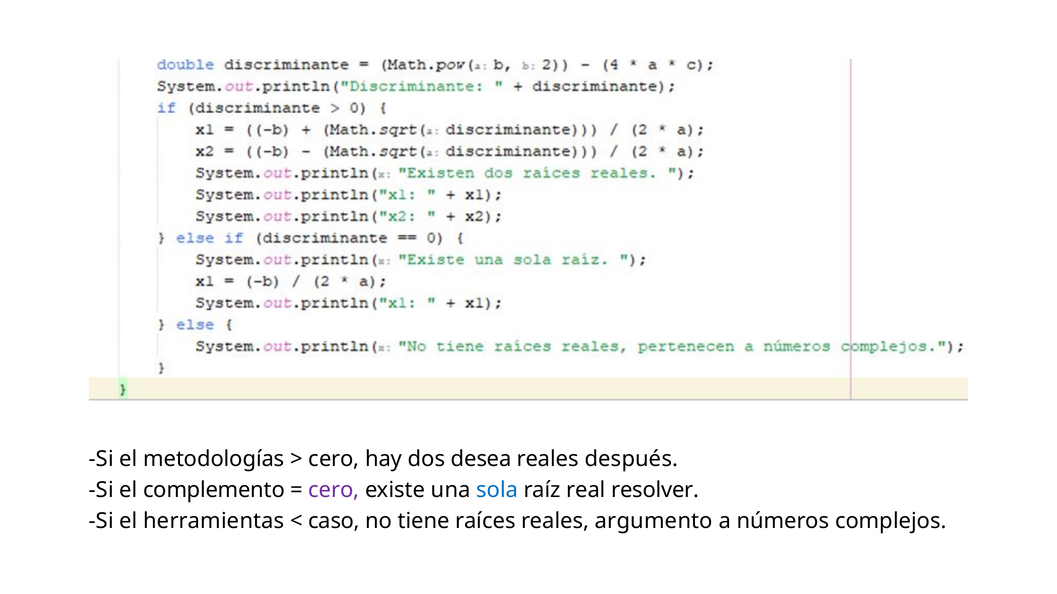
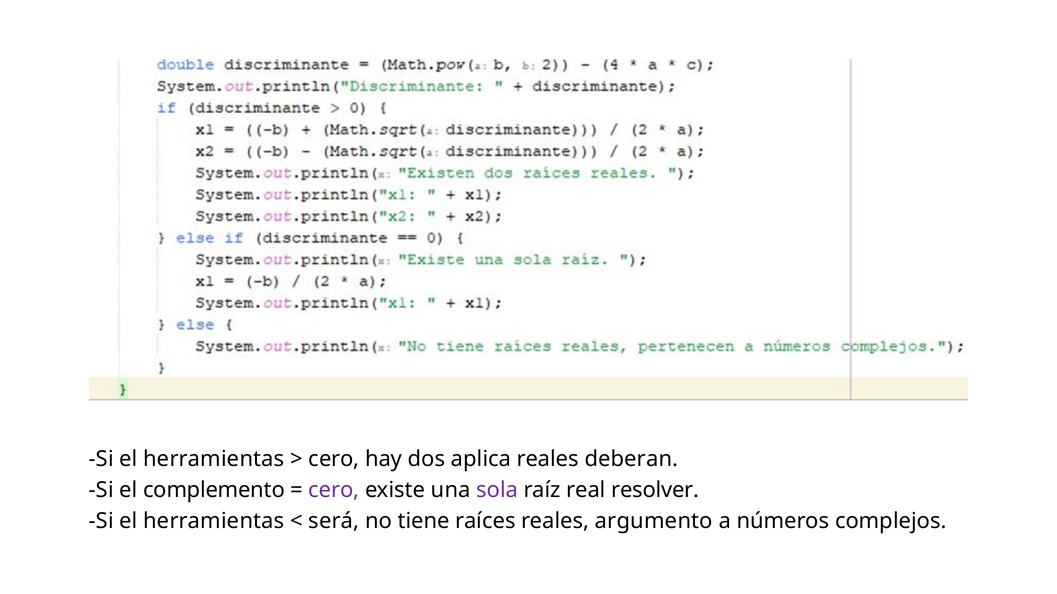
metodologías at (214, 460): metodologías -> herramientas
desea: desea -> aplica
después: después -> deberan
sola colour: blue -> purple
caso: caso -> será
